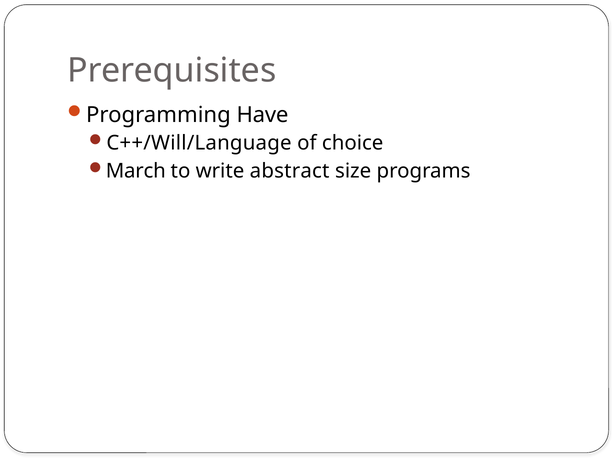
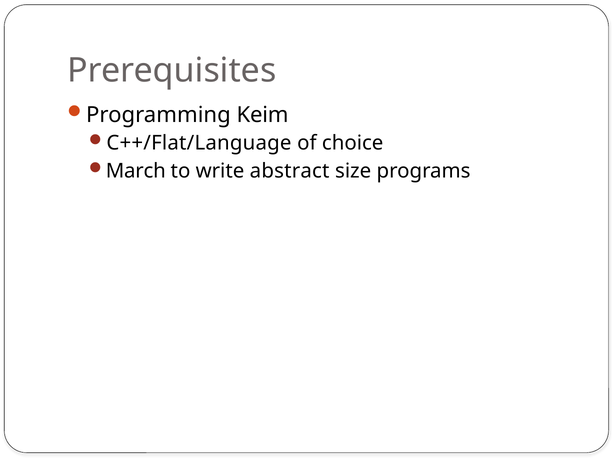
Have: Have -> Keim
C++/Will/Language: C++/Will/Language -> C++/Flat/Language
